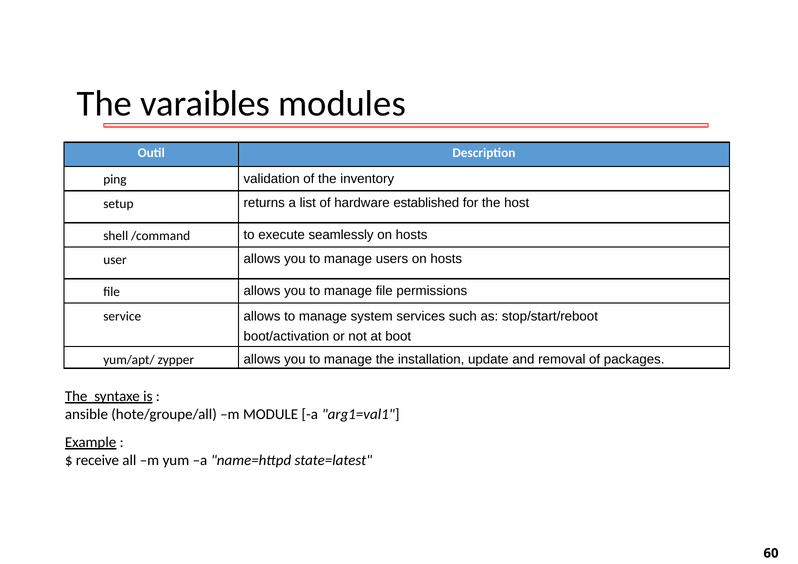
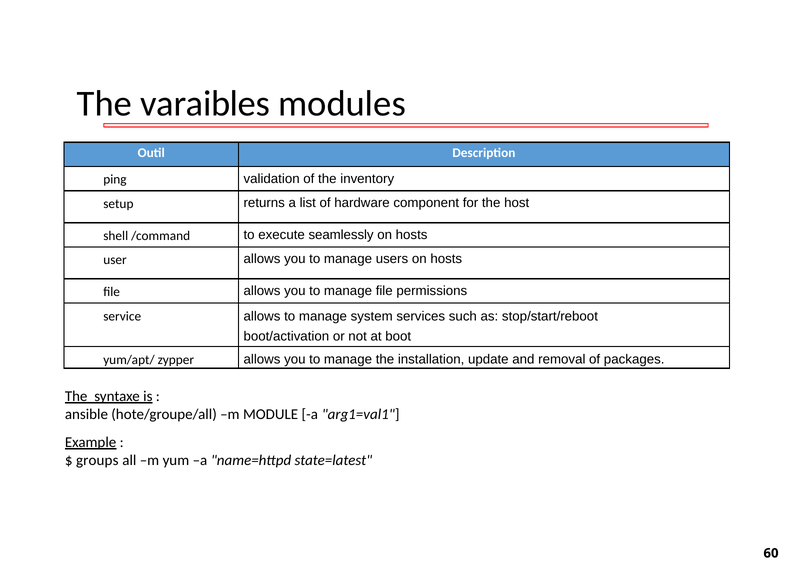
established: established -> component
receive: receive -> groups
